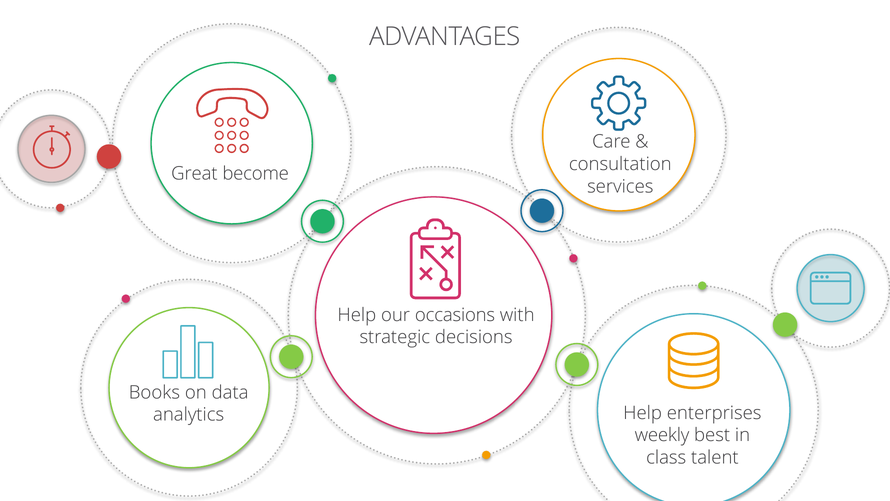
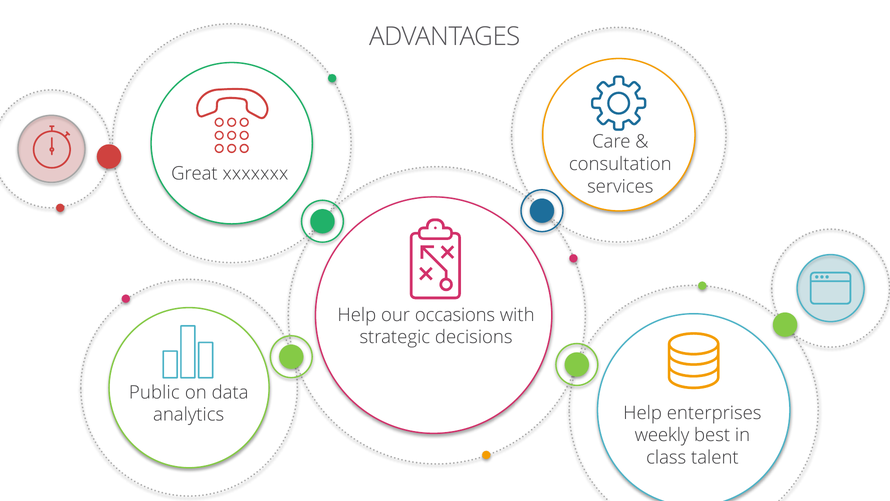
become: become -> xxxxxxx
Books: Books -> Public
